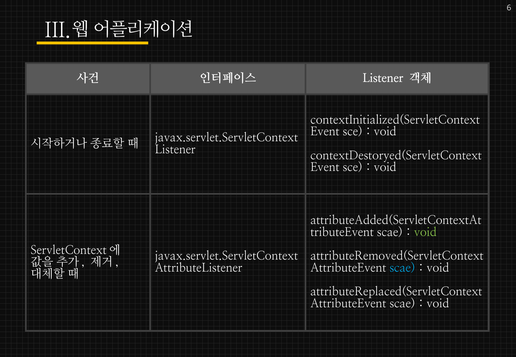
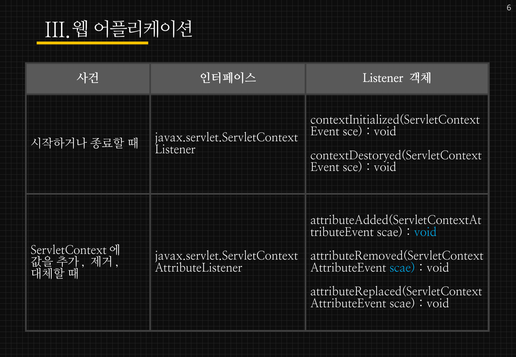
void at (425, 232) colour: light green -> light blue
